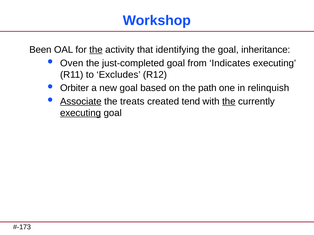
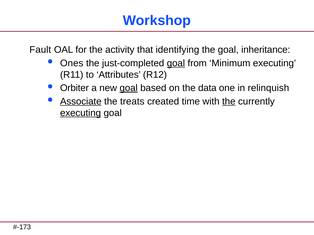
Been: Been -> Fault
the at (96, 50) underline: present -> none
Oven: Oven -> Ones
goal at (176, 63) underline: none -> present
Indicates: Indicates -> Minimum
Excludes: Excludes -> Attributes
goal at (129, 88) underline: none -> present
path: path -> data
tend: tend -> time
